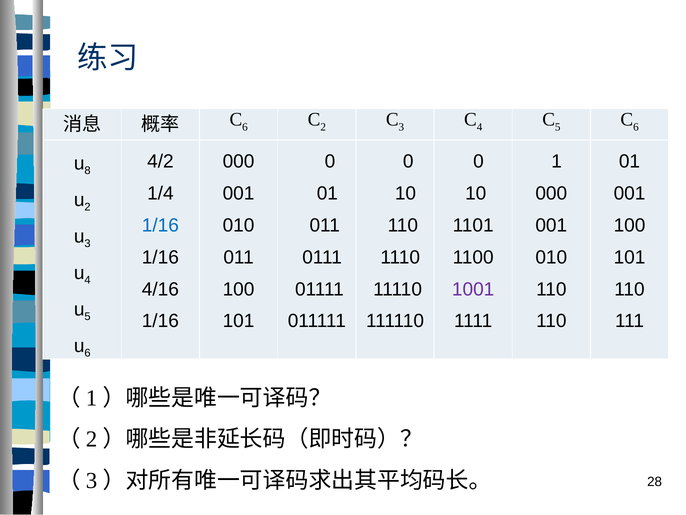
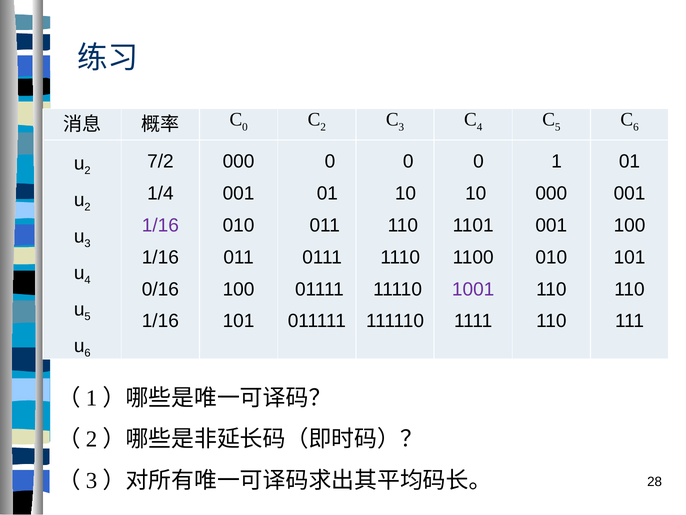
6 at (245, 127): 6 -> 0
4/2: 4/2 -> 7/2
8 at (88, 170): 8 -> 2
1/16 at (160, 225) colour: blue -> purple
4/16: 4/16 -> 0/16
